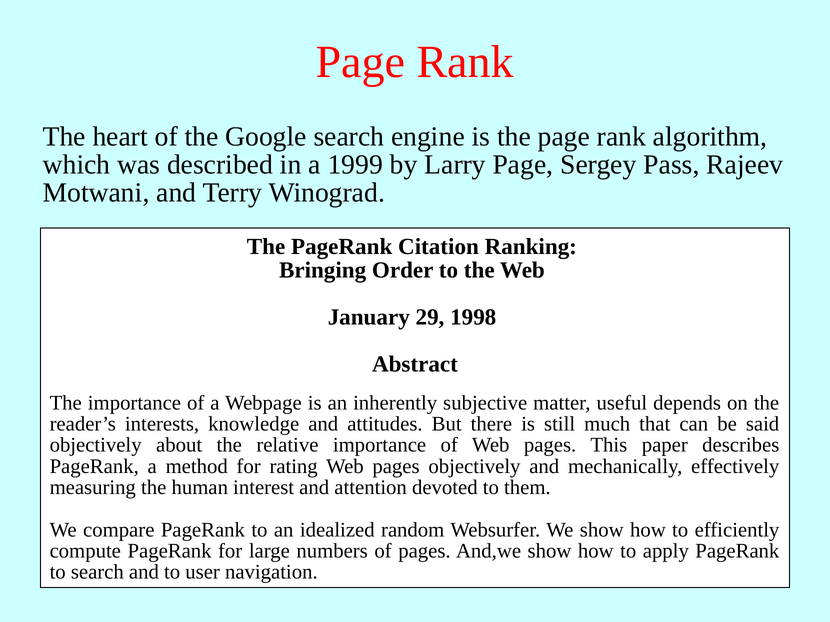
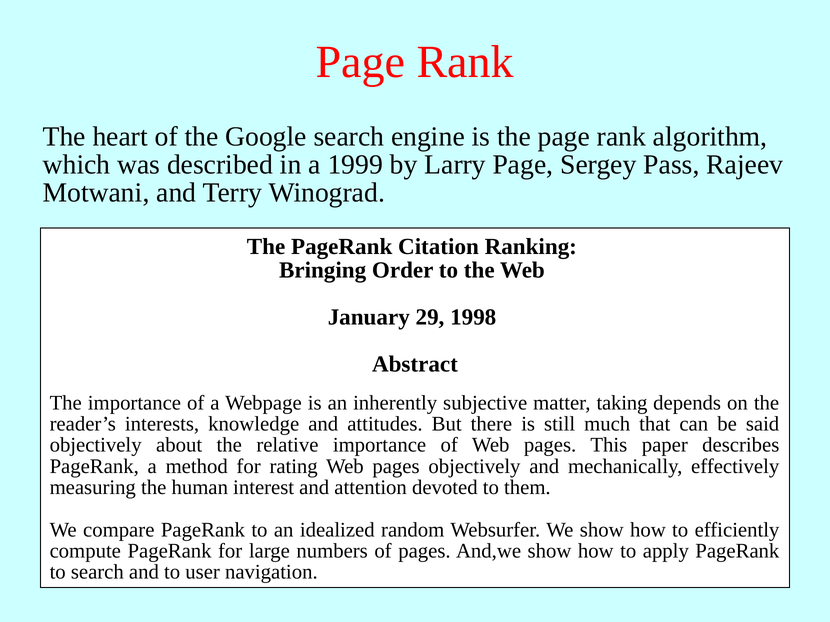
useful: useful -> taking
